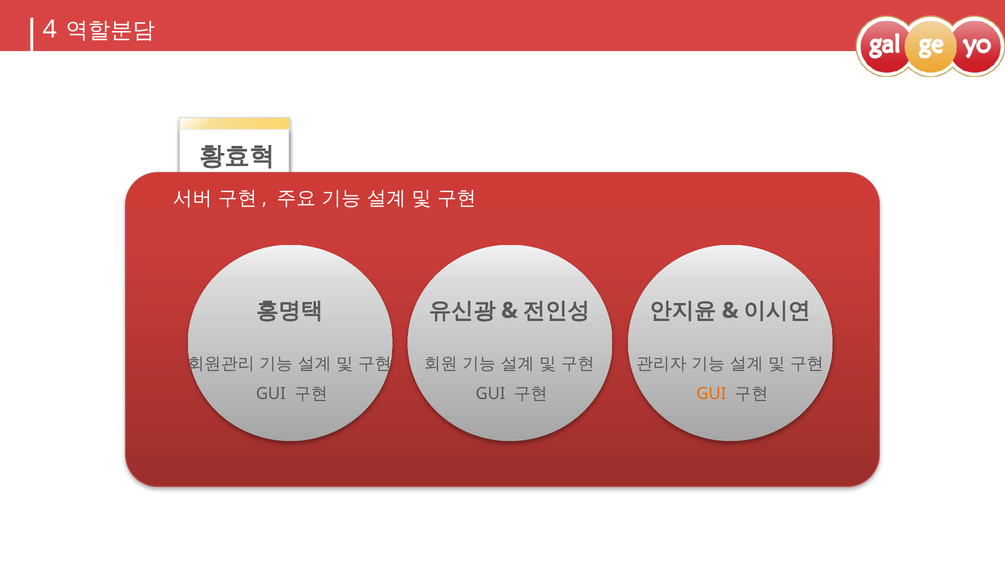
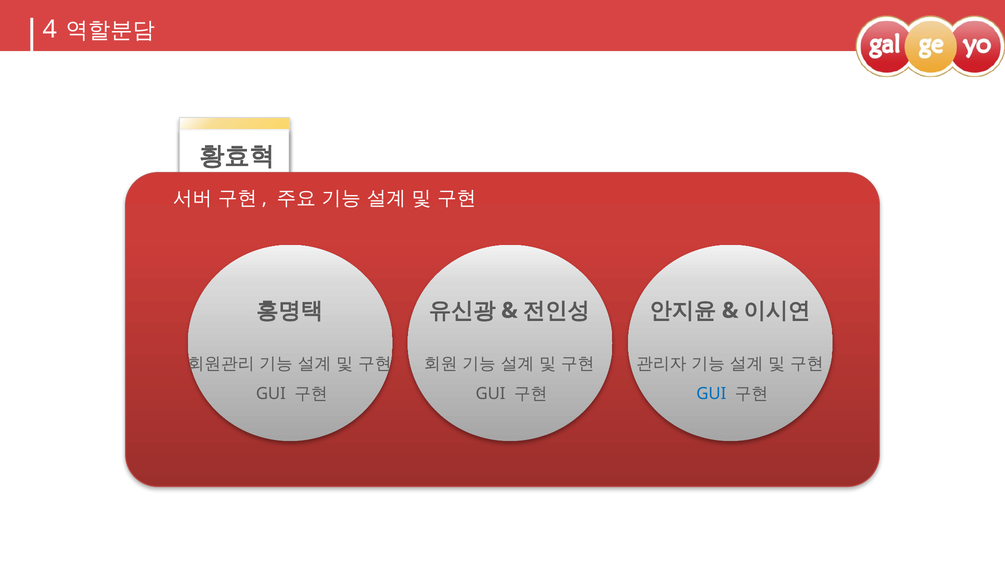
GUI at (711, 394) colour: orange -> blue
